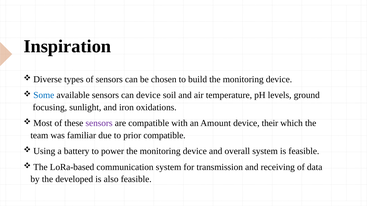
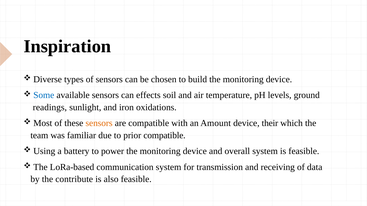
can device: device -> effects
focusing: focusing -> readings
sensors at (99, 123) colour: purple -> orange
developed: developed -> contribute
